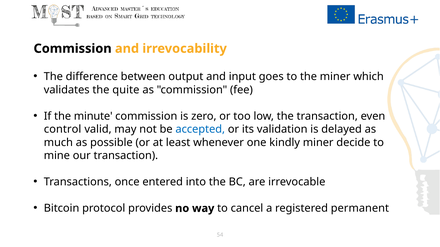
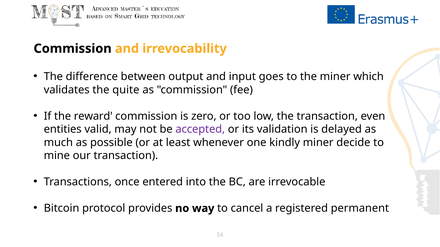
minute: minute -> reward
control: control -> entities
accepted colour: blue -> purple
